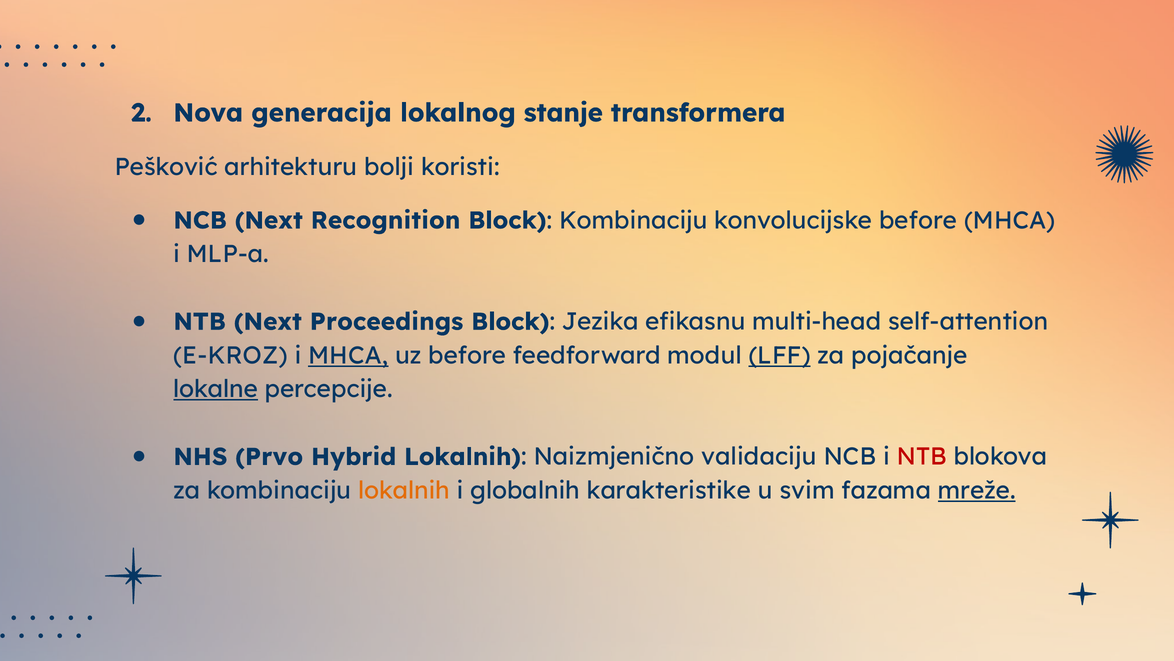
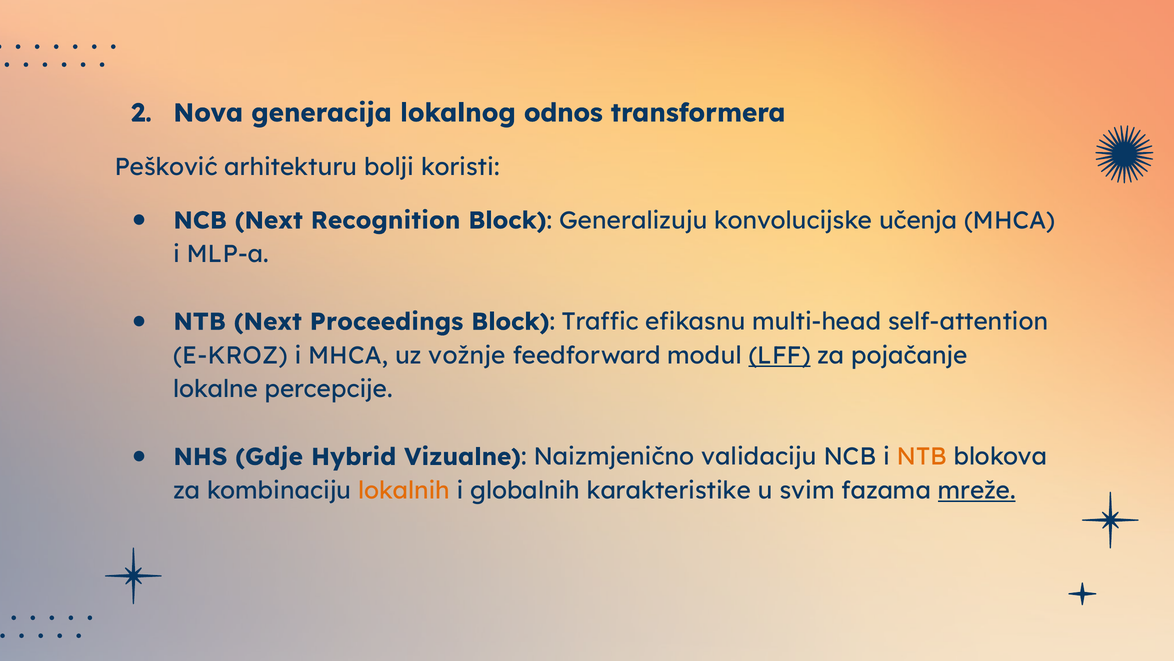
stanje: stanje -> odnos
Kombinaciju at (633, 220): Kombinaciju -> Generalizuju
konvolucijske before: before -> učenja
Jezika: Jezika -> Traffic
MHCA at (348, 355) underline: present -> none
uz before: before -> vožnje
lokalne underline: present -> none
Prvo: Prvo -> Gdje
Hybrid Lokalnih: Lokalnih -> Vizualne
NTB at (922, 456) colour: red -> orange
